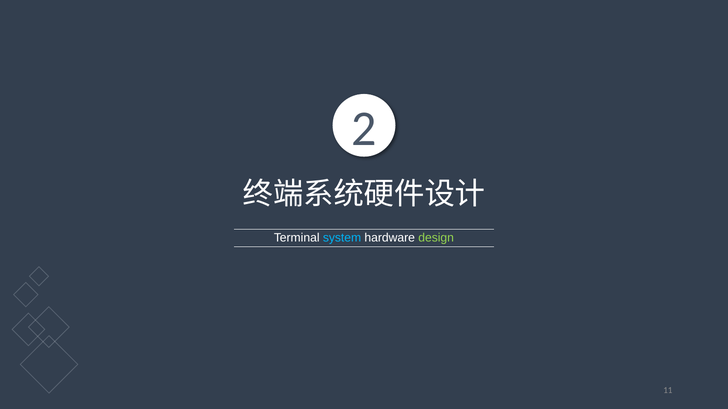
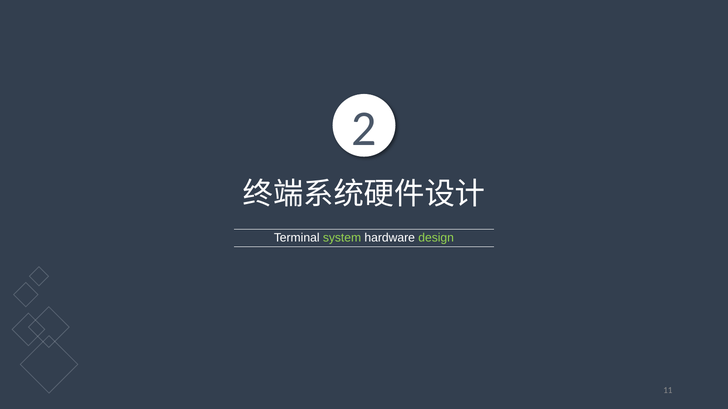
system colour: light blue -> light green
